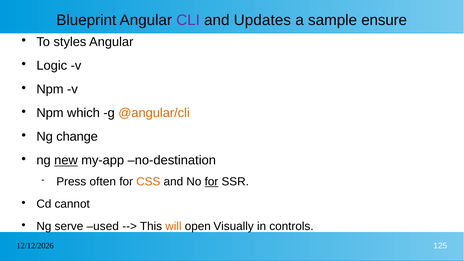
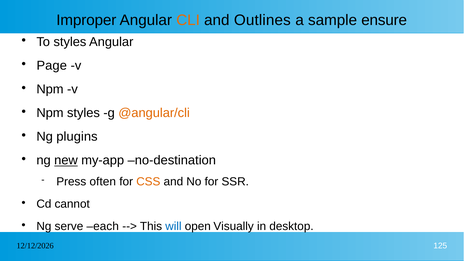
Blueprint: Blueprint -> Improper
CLI colour: purple -> orange
Updates: Updates -> Outlines
Logic: Logic -> Page
Npm which: which -> styles
change: change -> plugins
for at (211, 182) underline: present -> none
used: used -> each
will colour: orange -> blue
controls: controls -> desktop
